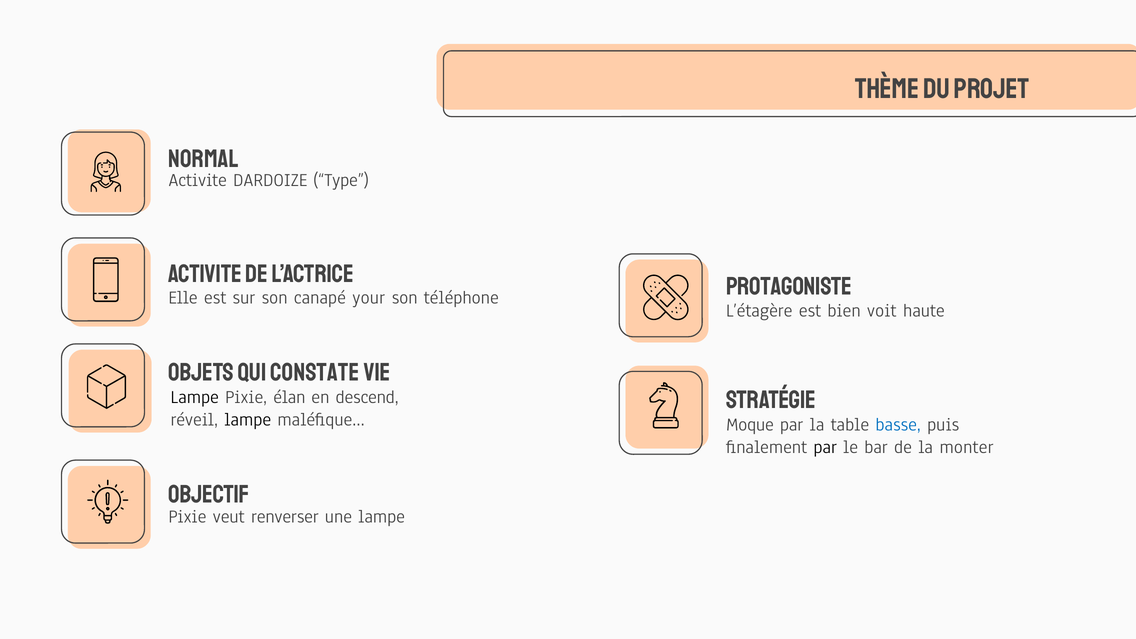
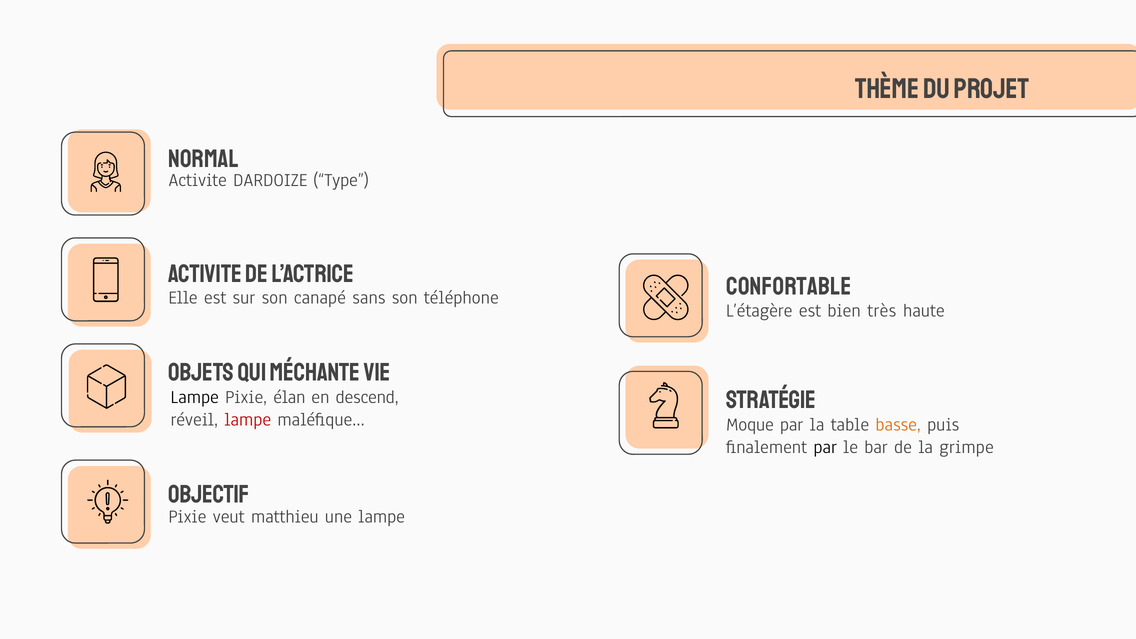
Protagoniste: Protagoniste -> Confortable
your: your -> sans
voit: voit -> très
constate: constate -> méchante
lampe at (248, 420) colour: black -> red
basse colour: blue -> orange
monter: monter -> grimpe
renverser: renverser -> matthieu
